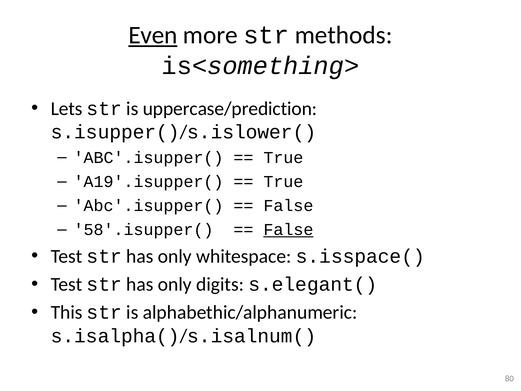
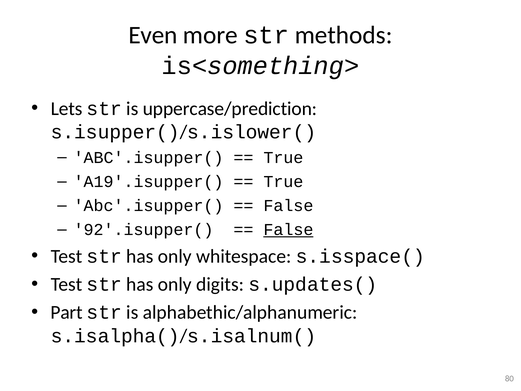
Even underline: present -> none
58'.isupper(: 58'.isupper( -> 92'.isupper(
s.elegant(: s.elegant( -> s.updates(
This: This -> Part
